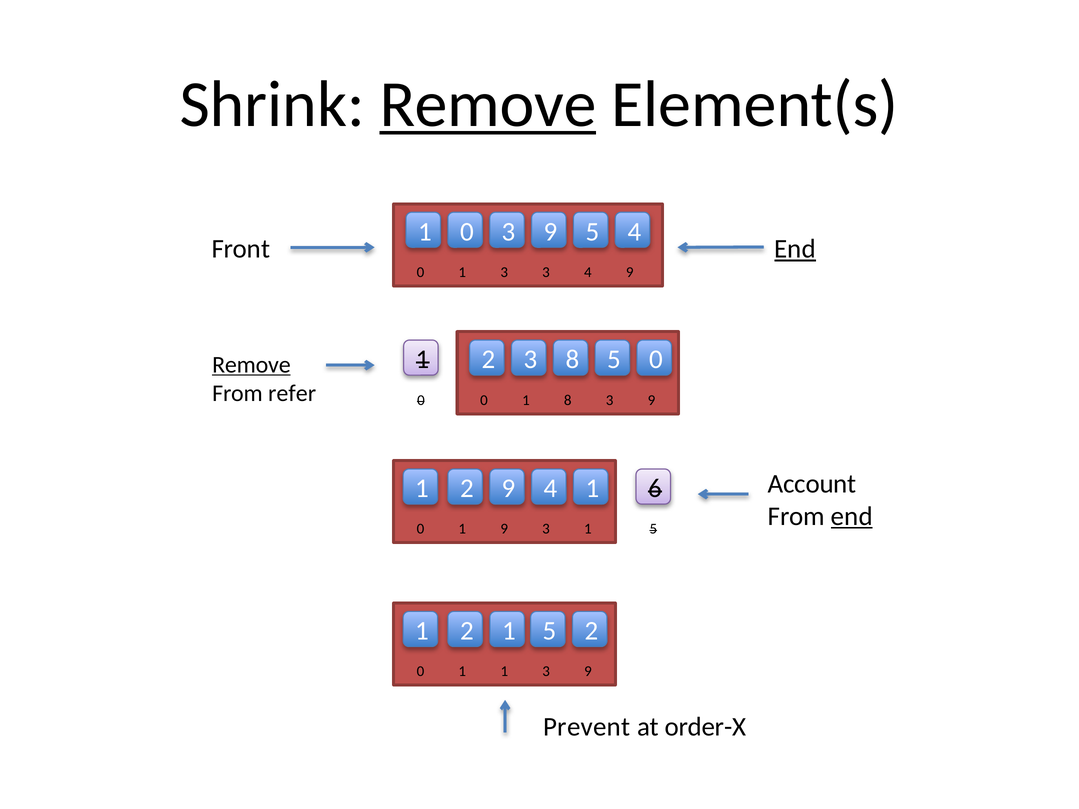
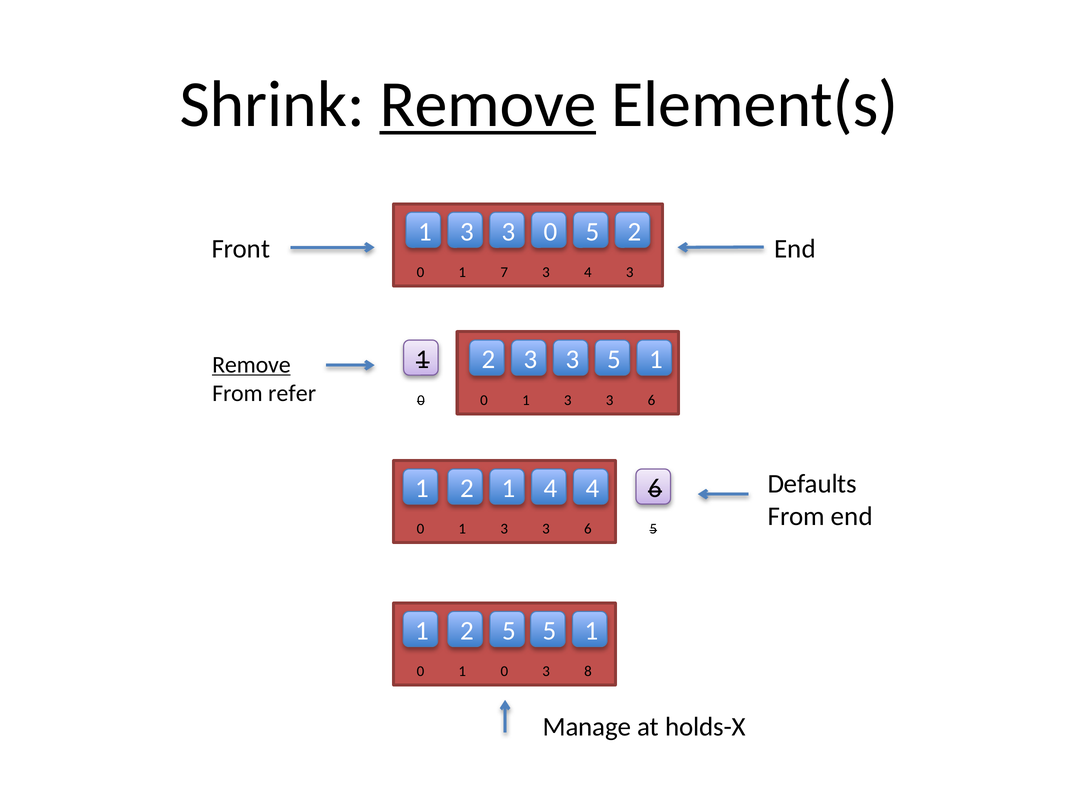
0 at (467, 232): 0 -> 3
9 at (551, 232): 9 -> 0
5 4: 4 -> 2
End at (795, 249) underline: present -> none
0 1 3: 3 -> 7
4 9: 9 -> 3
2 3 8: 8 -> 3
0 at (656, 360): 0 -> 1
8 at (568, 400): 8 -> 3
9 at (651, 400): 9 -> 6
2 9: 9 -> 1
4 1: 1 -> 4
Account: Account -> Defaults
end at (852, 516) underline: present -> none
9 at (504, 529): 9 -> 3
1 at (588, 529): 1 -> 6
2 1: 1 -> 5
2 at (592, 631): 2 -> 1
0 1 1: 1 -> 0
9 at (588, 672): 9 -> 8
Prevent: Prevent -> Manage
order-X: order-X -> holds-X
